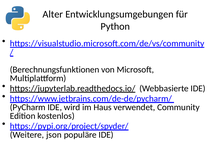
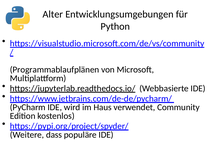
Berechnungsfunktionen: Berechnungsfunktionen -> Programmablaufplänen
json: json -> dass
